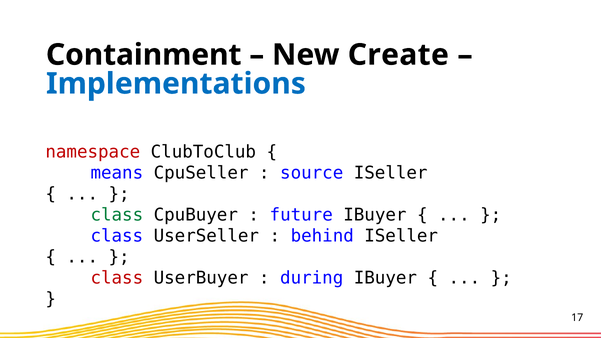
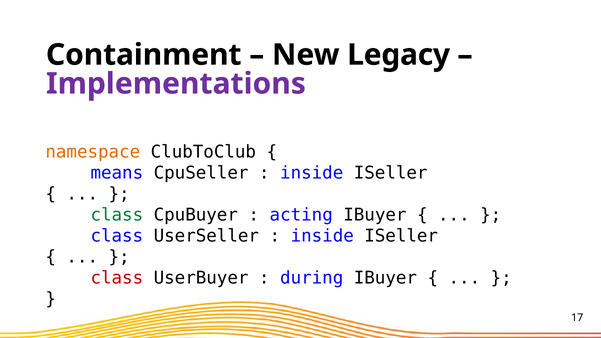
Create: Create -> Legacy
Implementations colour: blue -> purple
namespace colour: red -> orange
source at (312, 173): source -> inside
future: future -> acting
behind at (322, 236): behind -> inside
